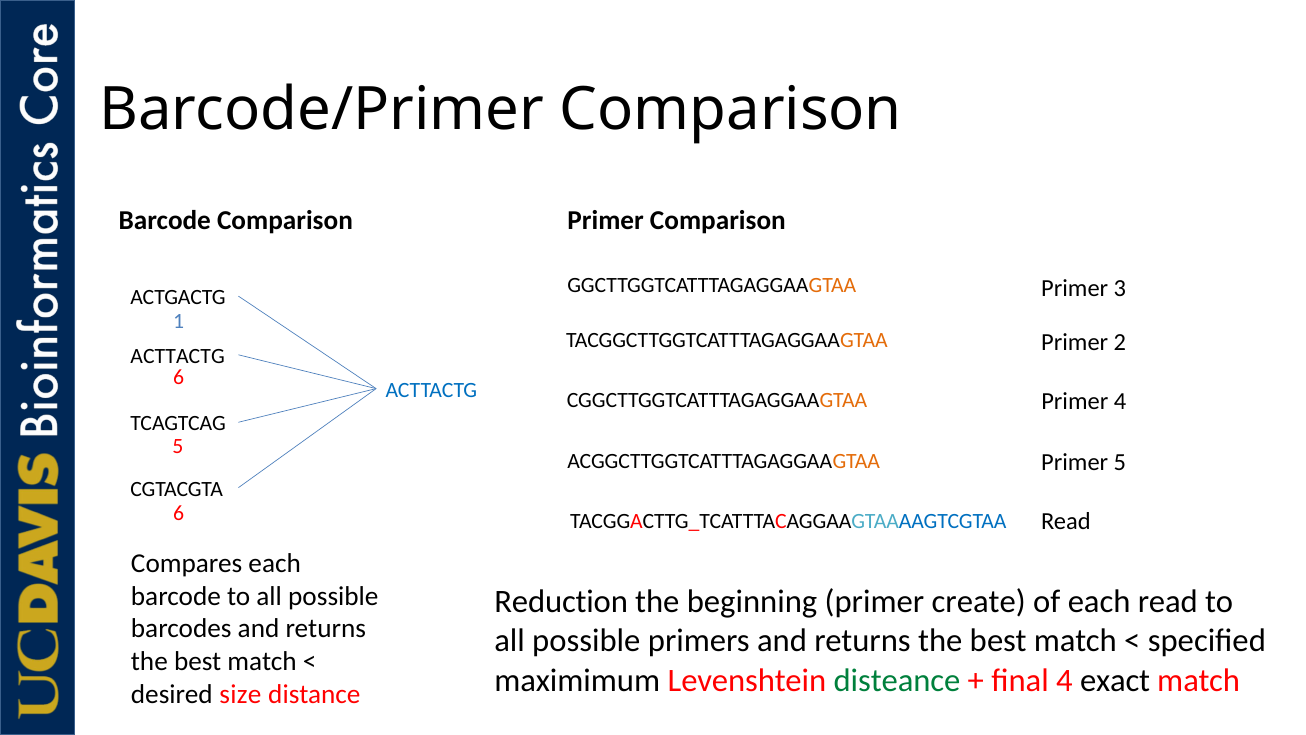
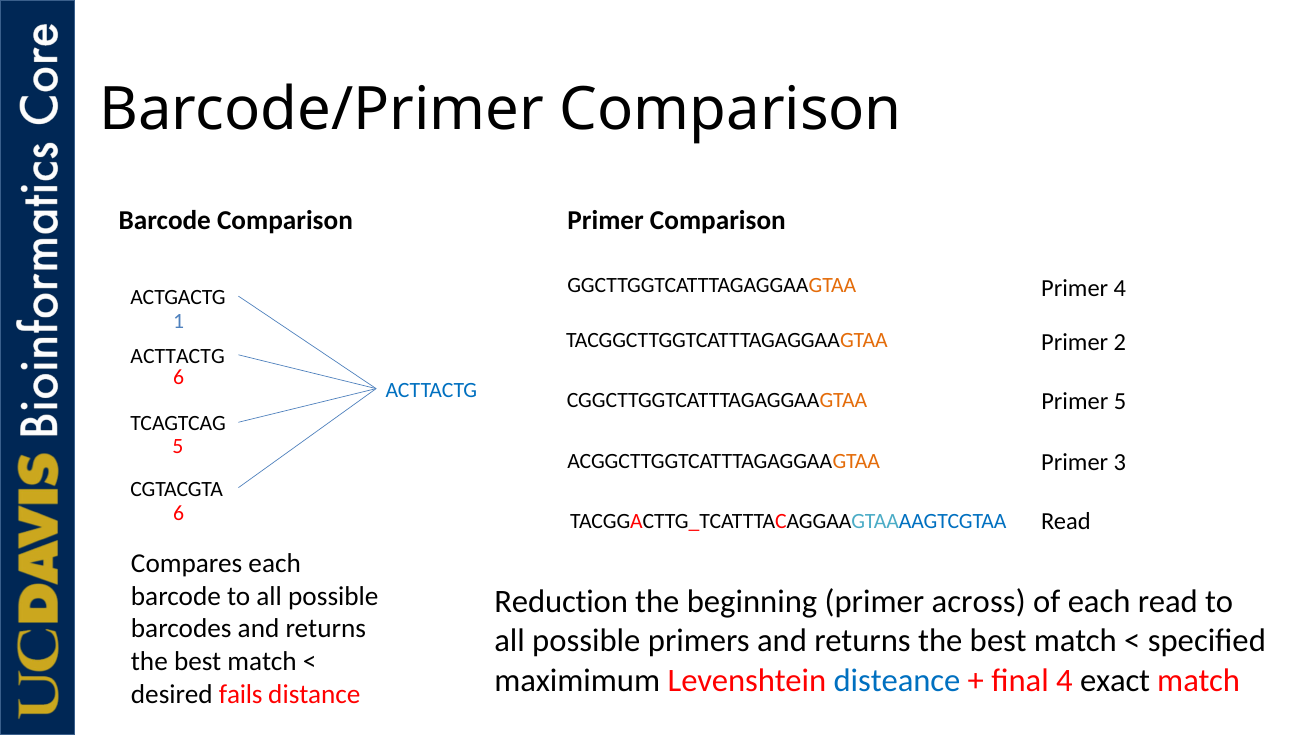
Primer 3: 3 -> 4
Primer 4: 4 -> 5
Primer 5: 5 -> 3
create: create -> across
disteance colour: green -> blue
size: size -> fails
